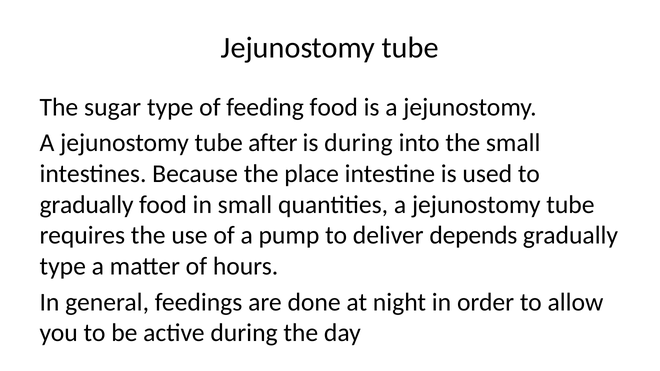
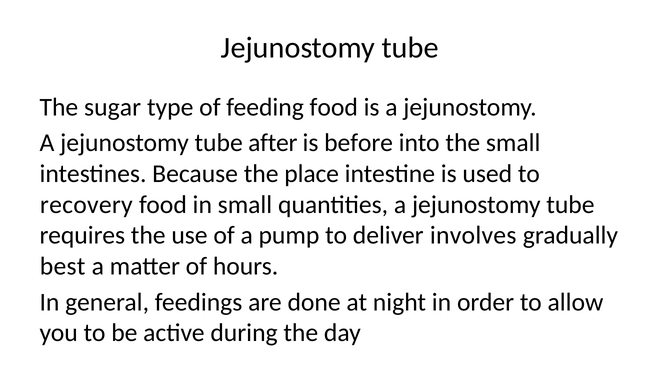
is during: during -> before
gradually at (87, 205): gradually -> recovery
depends: depends -> involves
type at (63, 266): type -> best
